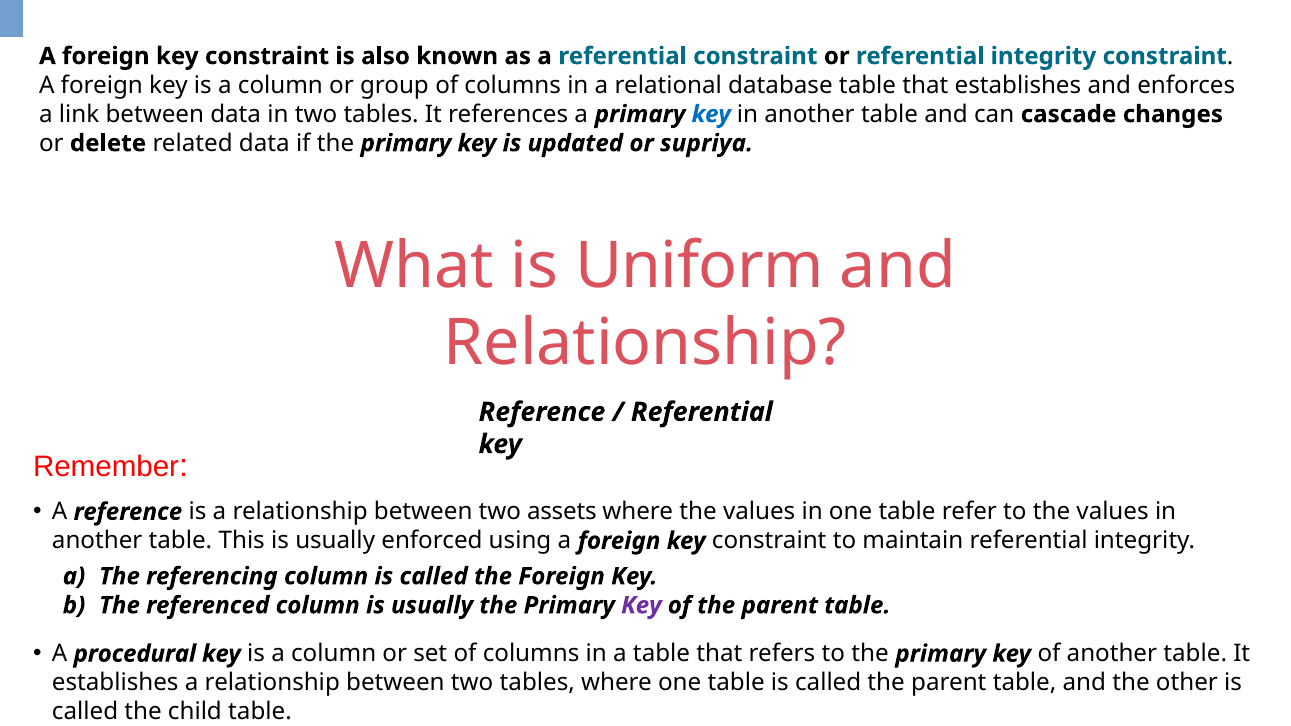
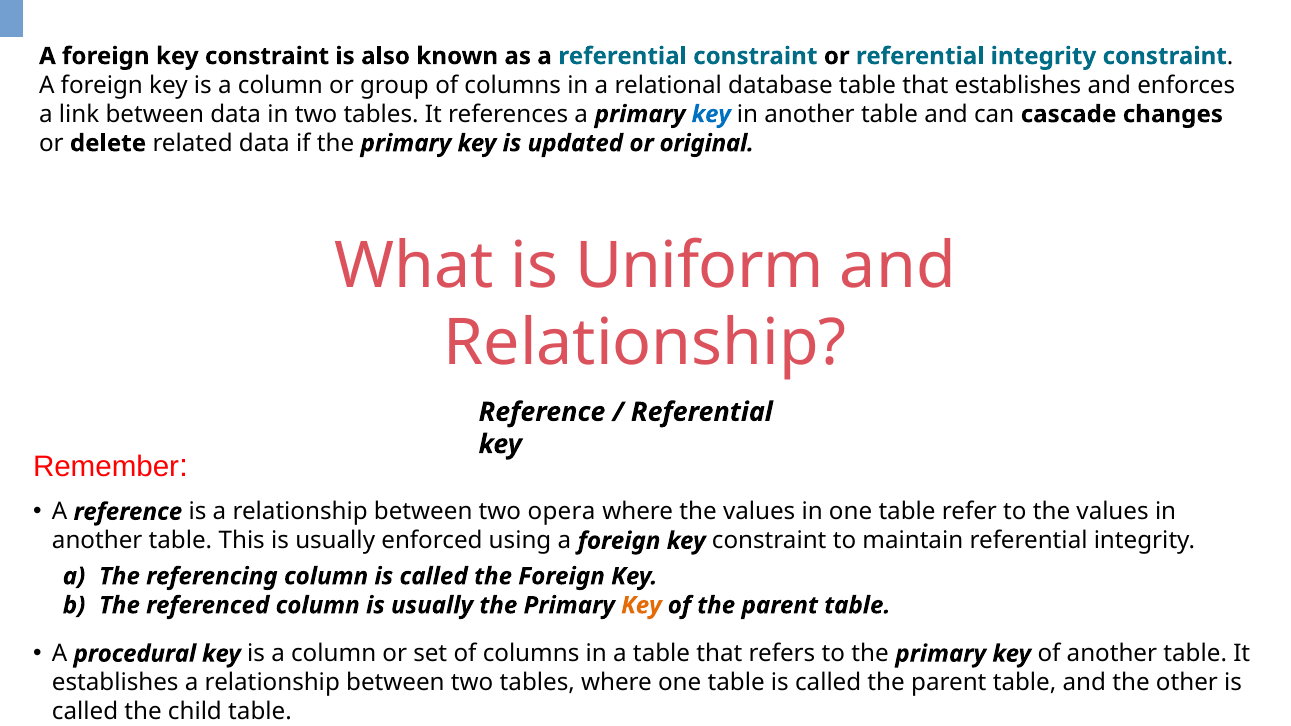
supriya: supriya -> original
assets: assets -> opera
Key at (641, 606) colour: purple -> orange
